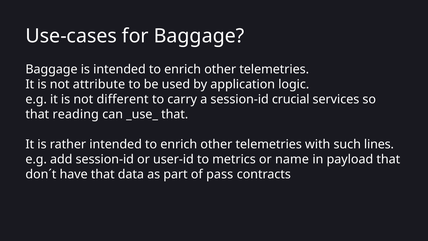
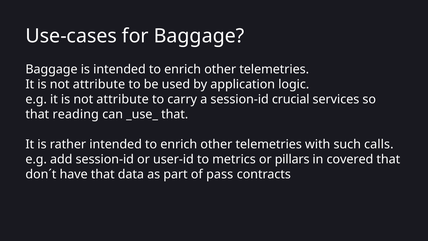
different at (123, 99): different -> attribute
lines: lines -> calls
name: name -> pillars
payload: payload -> covered
